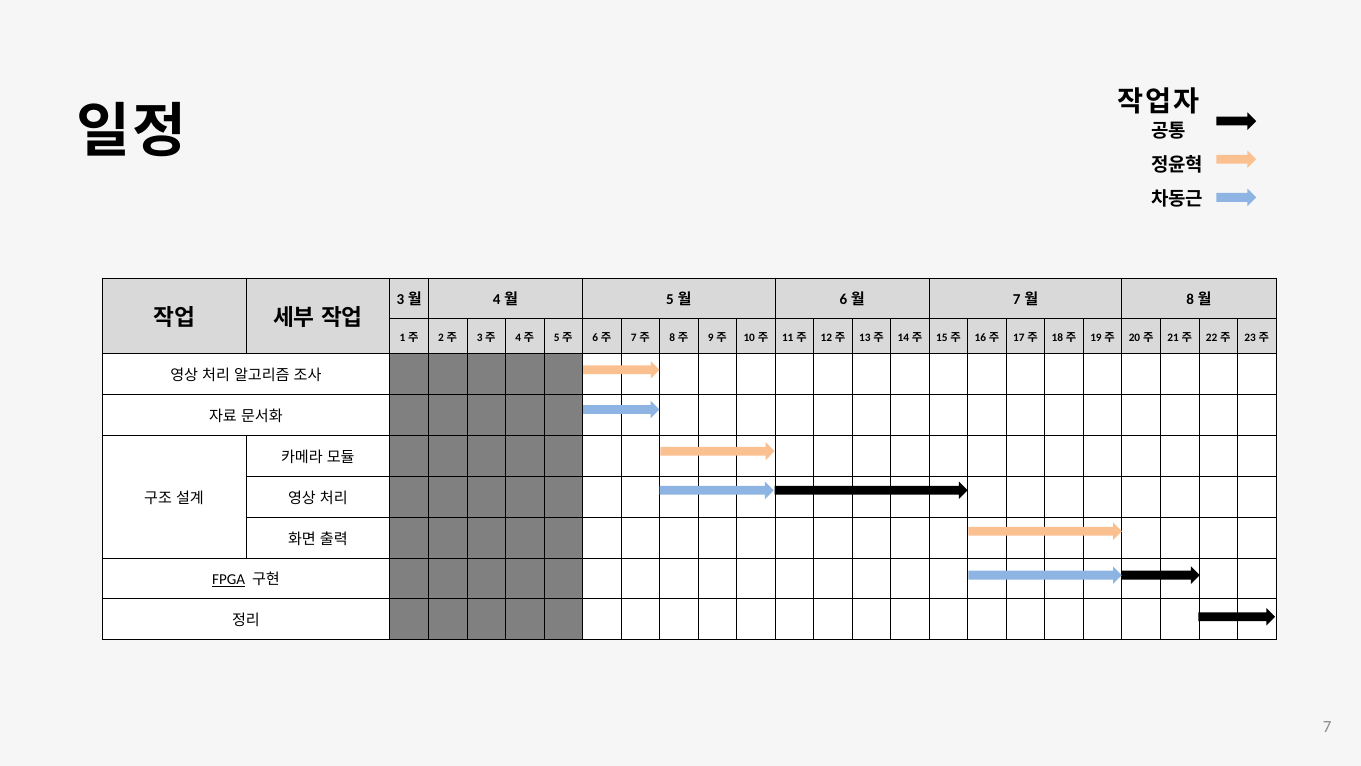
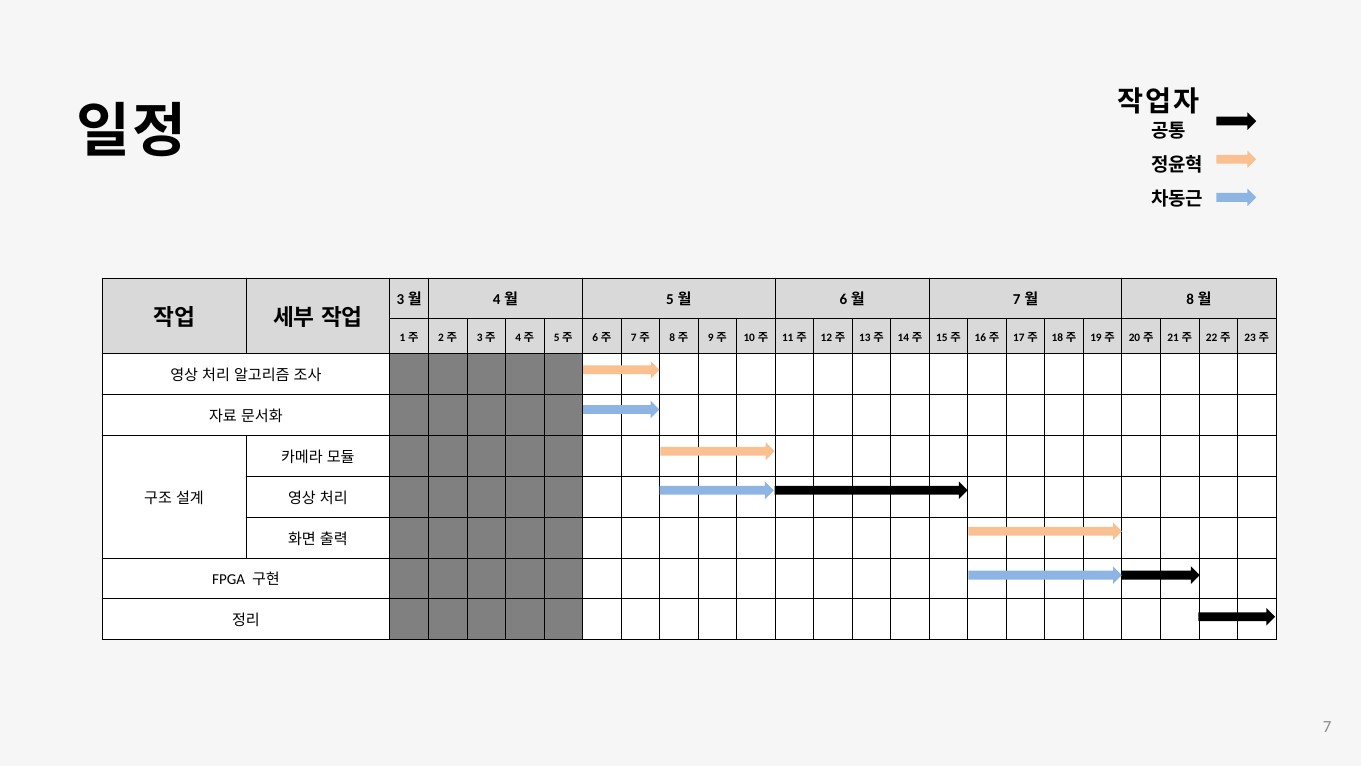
FPGA underline: present -> none
